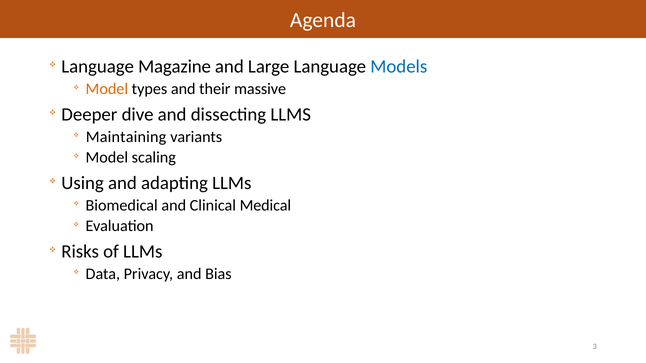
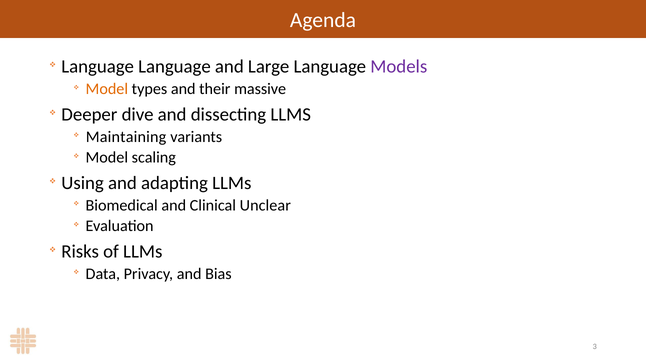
Language Magazine: Magazine -> Language
Models colour: blue -> purple
Medical: Medical -> Unclear
